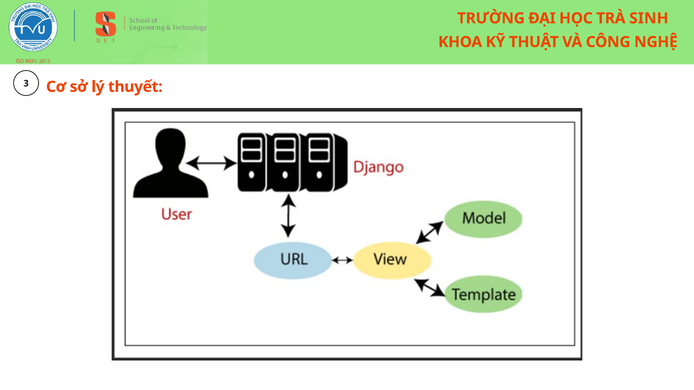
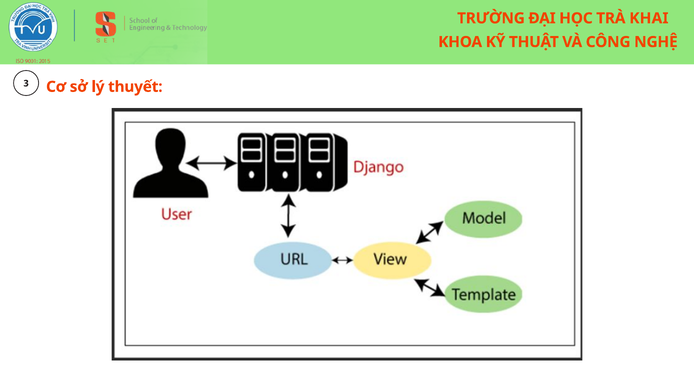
SINH: SINH -> KHAI
